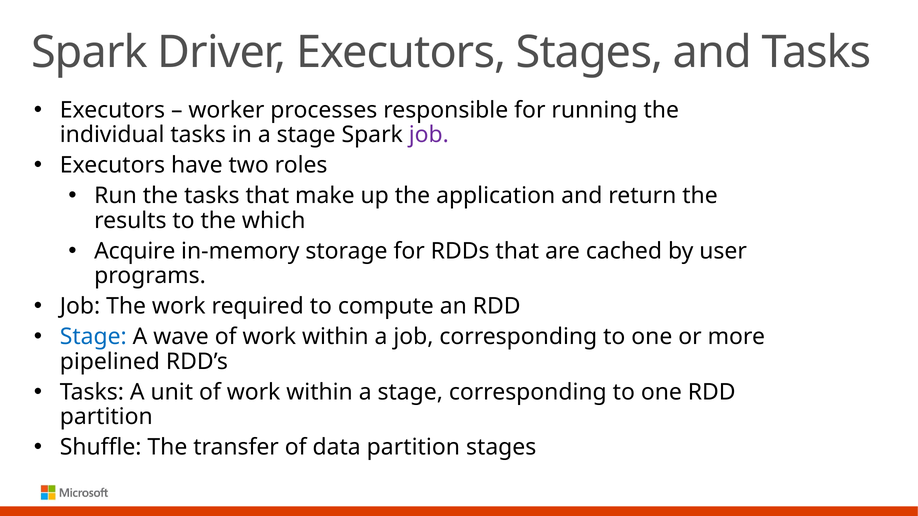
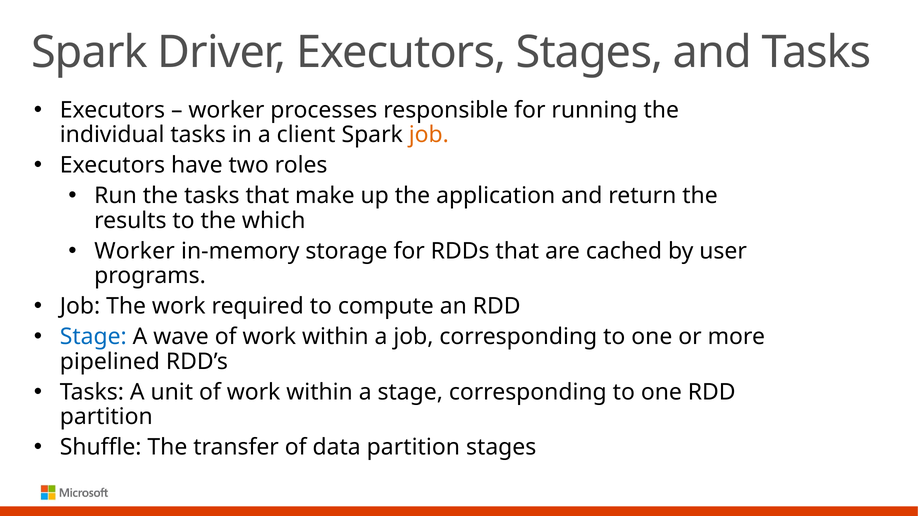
in a stage: stage -> client
job at (429, 135) colour: purple -> orange
Acquire at (135, 251): Acquire -> Worker
